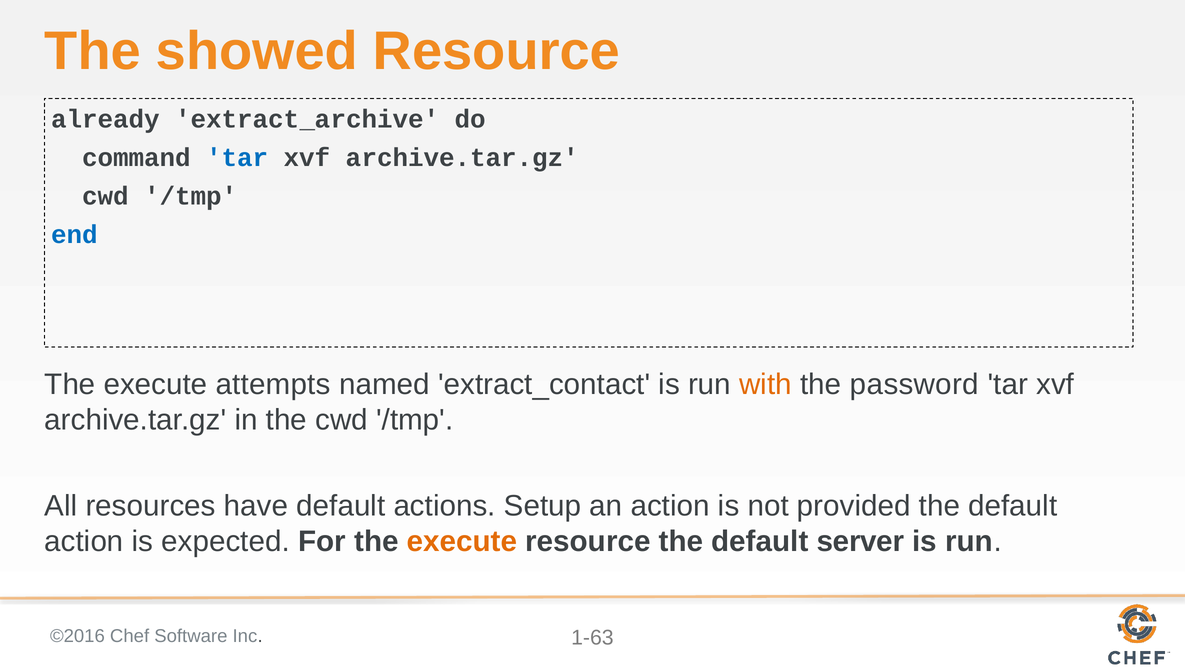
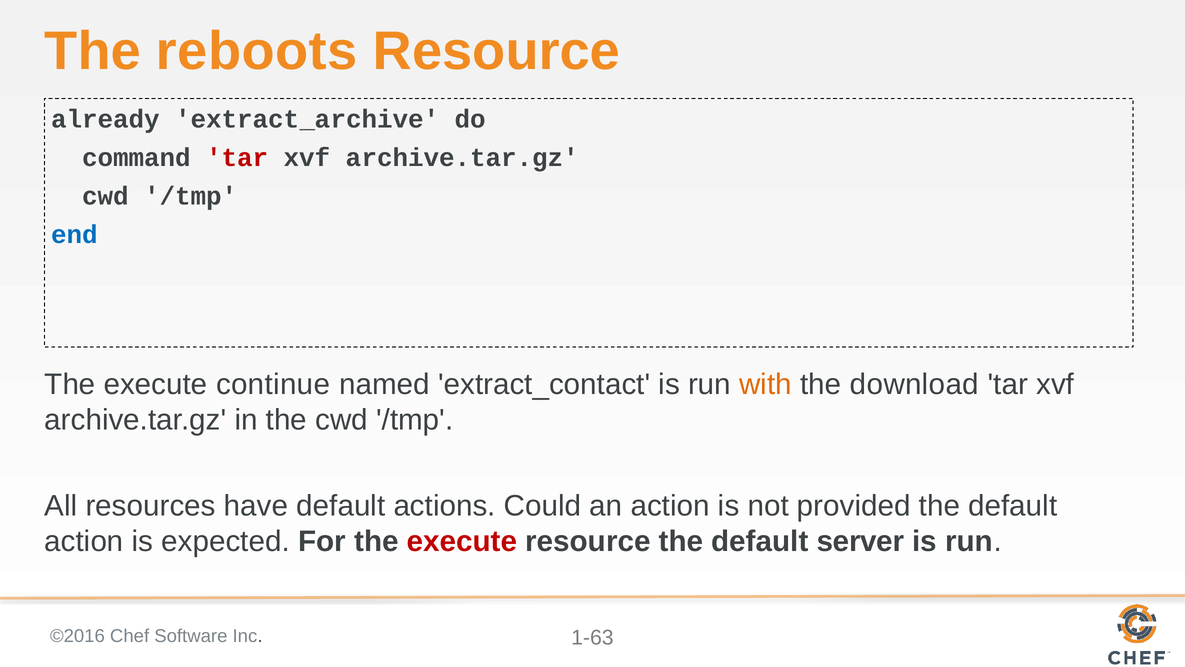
showed: showed -> reboots
tar at (237, 158) colour: blue -> red
attempts: attempts -> continue
password: password -> download
Setup: Setup -> Could
execute at (462, 541) colour: orange -> red
